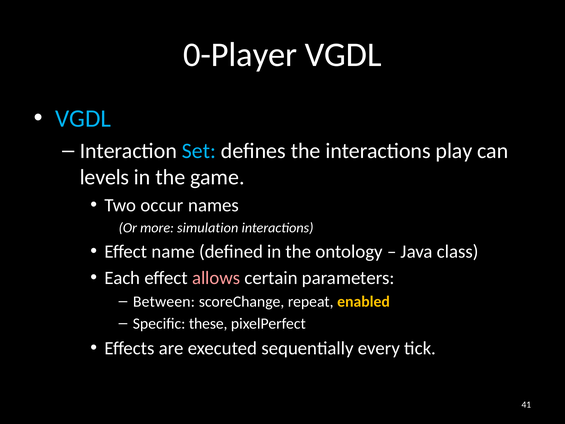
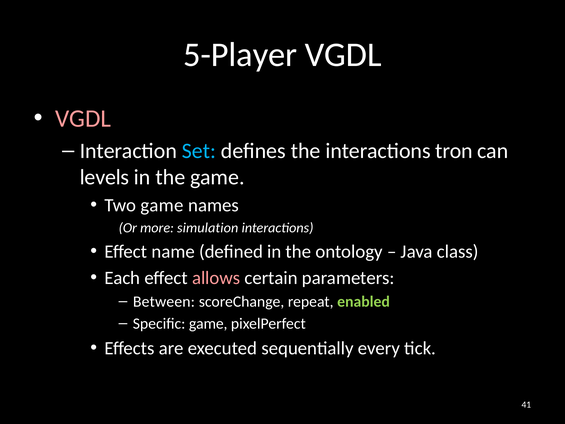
0-Player: 0-Player -> 5-Player
VGDL at (83, 119) colour: light blue -> pink
play: play -> tron
Two occur: occur -> game
enabled colour: yellow -> light green
Specific these: these -> game
